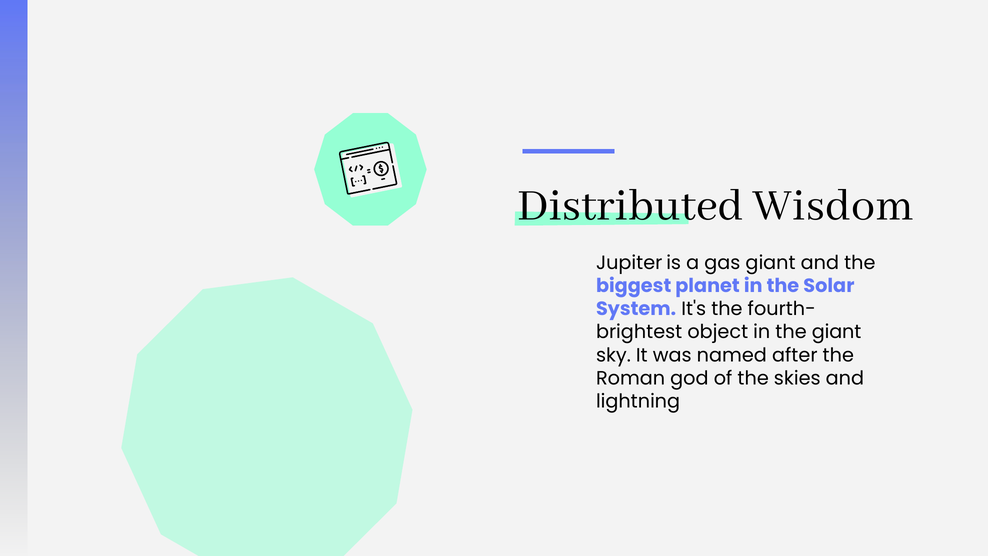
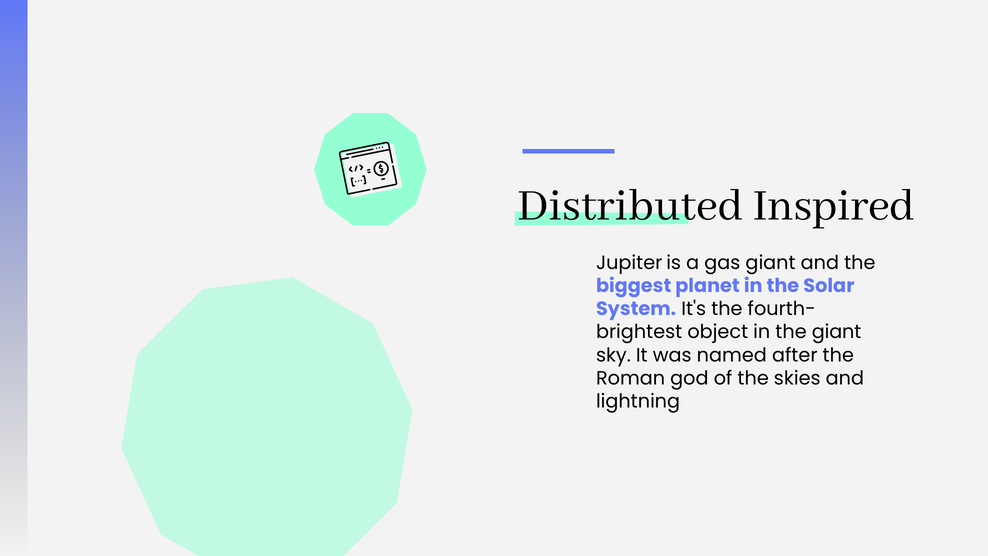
Wisdom: Wisdom -> Inspired
